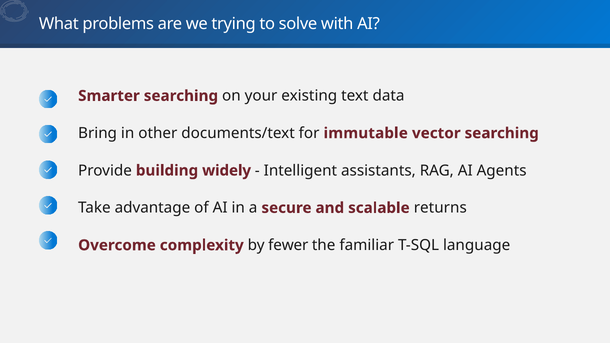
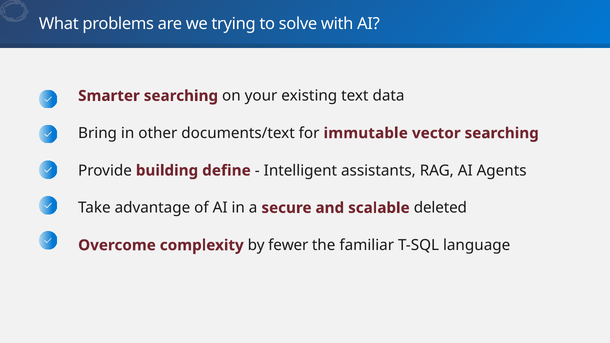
widely: widely -> define
returns: returns -> deleted
